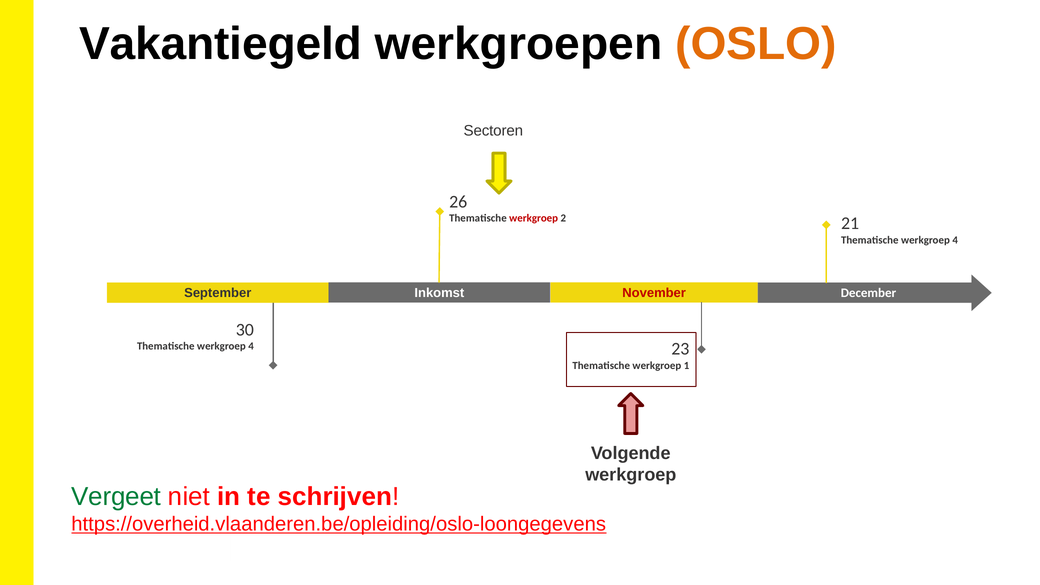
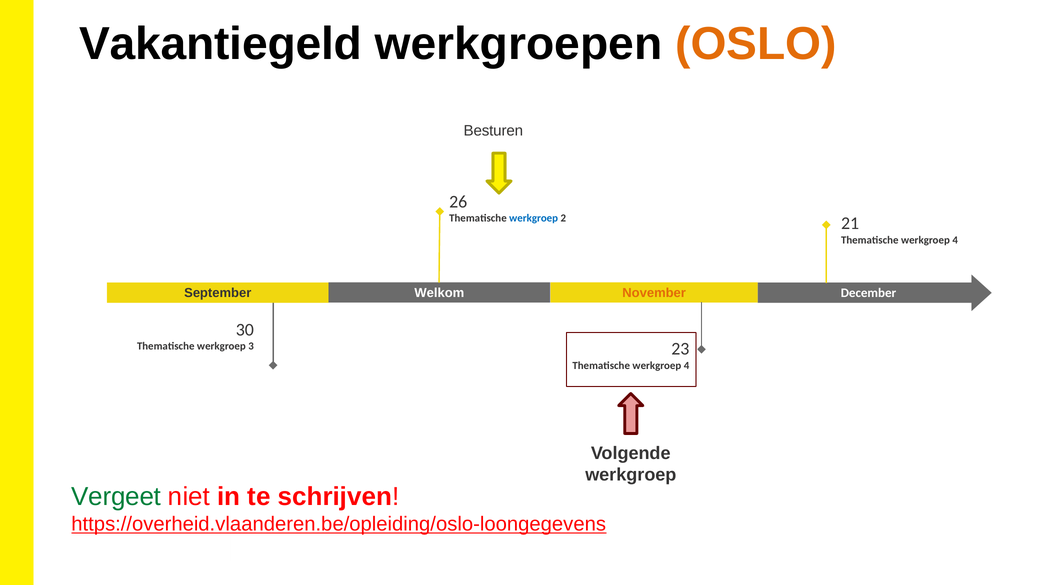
Sectoren: Sectoren -> Besturen
werkgroep at (534, 218) colour: red -> blue
November colour: red -> orange
Inkomst: Inkomst -> Welkom
4 at (251, 346): 4 -> 3
1 at (687, 365): 1 -> 4
